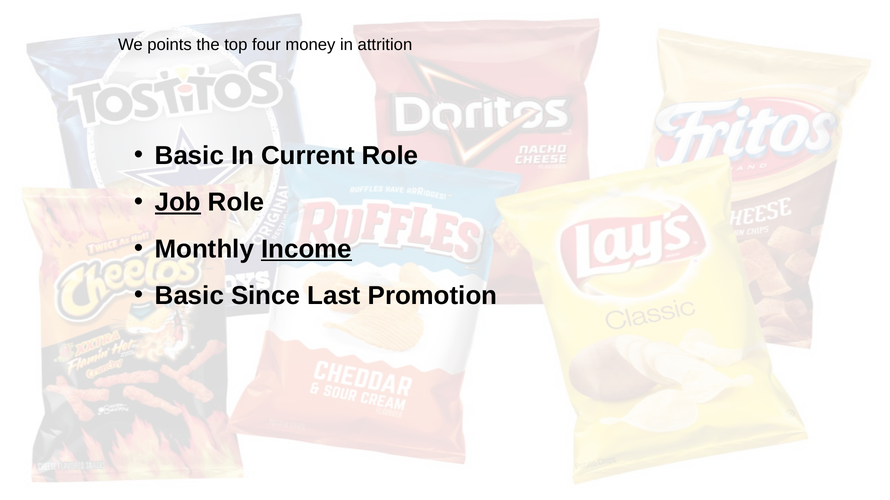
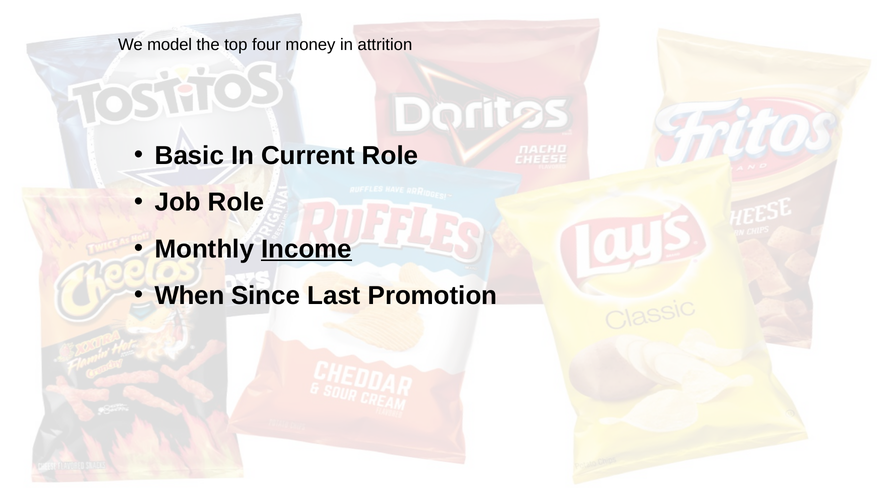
points: points -> model
Job underline: present -> none
Basic at (189, 296): Basic -> When
